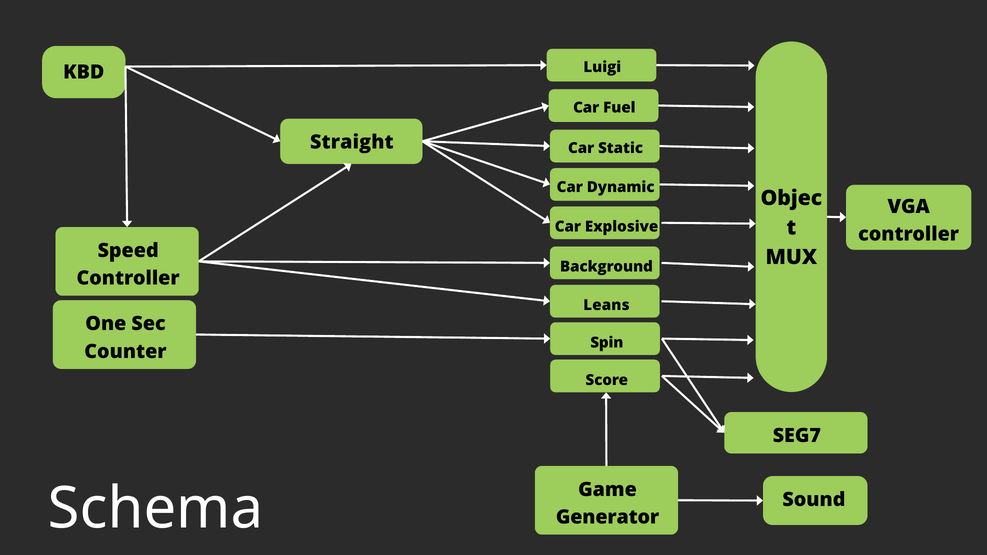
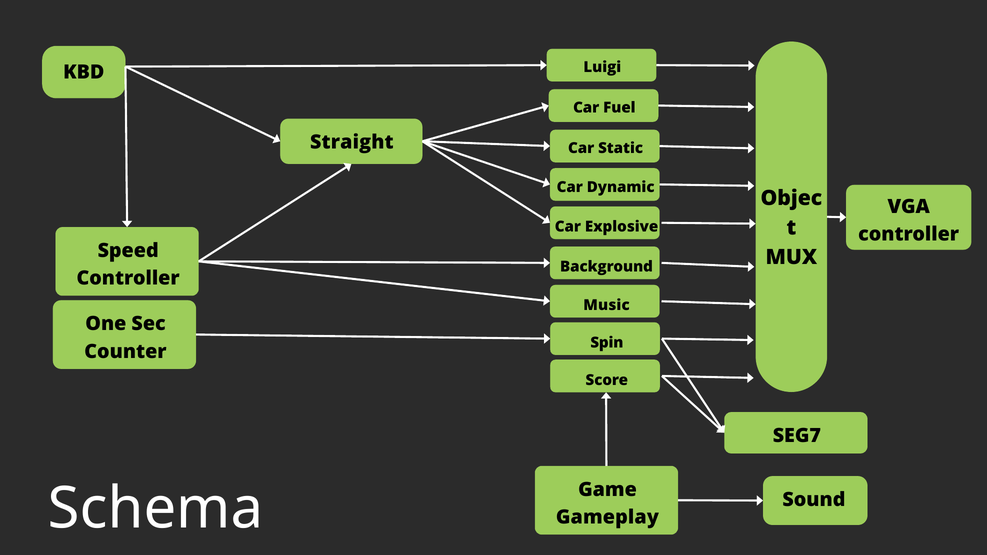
Leans: Leans -> Music
Generator: Generator -> Gameplay
